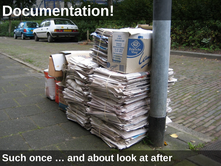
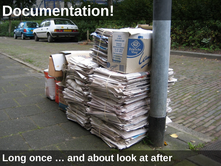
Such: Such -> Long
